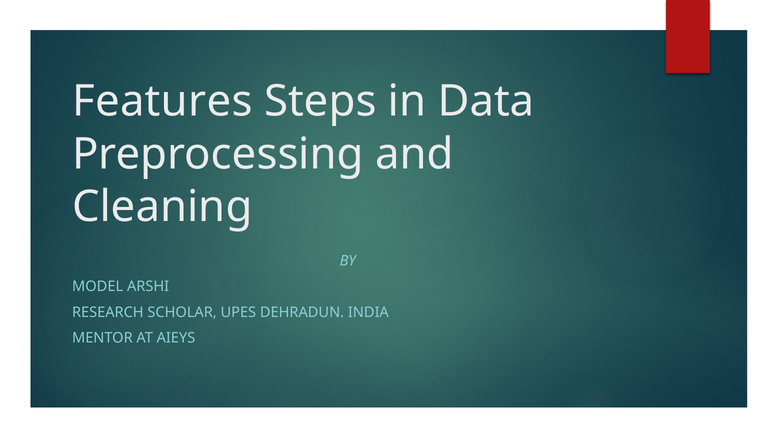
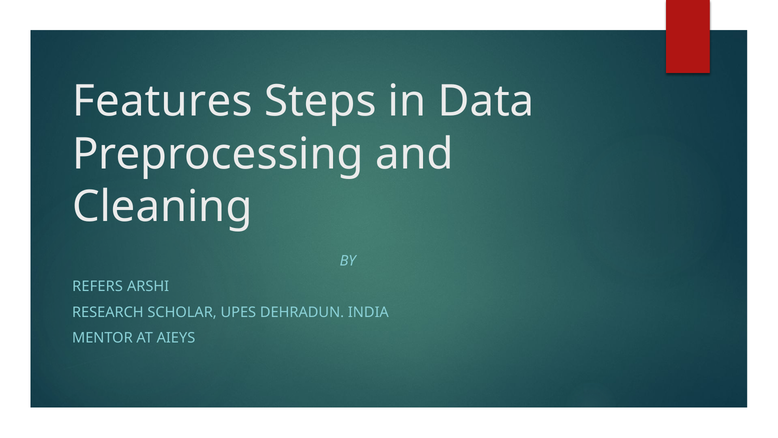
MODEL: MODEL -> REFERS
